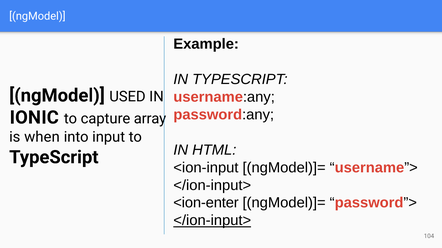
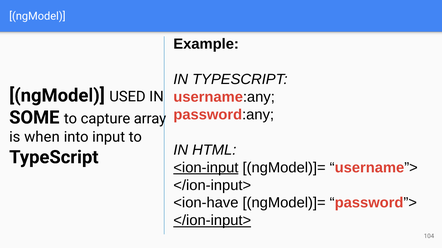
IONIC: IONIC -> SOME
<ion-input underline: none -> present
<ion-enter: <ion-enter -> <ion-have
